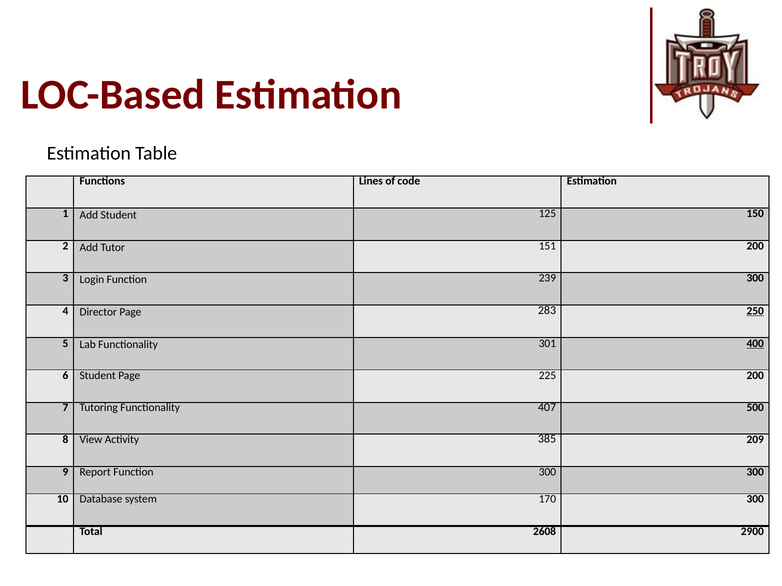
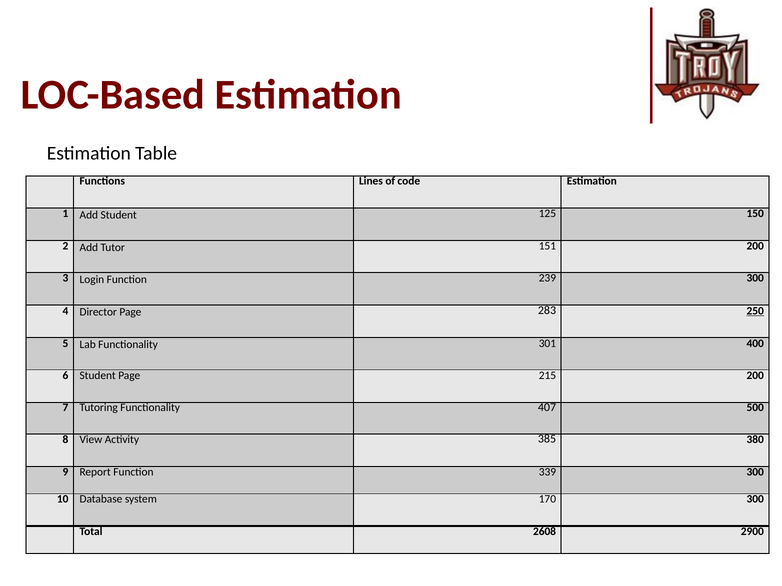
400 underline: present -> none
225: 225 -> 215
209: 209 -> 380
Function 300: 300 -> 339
